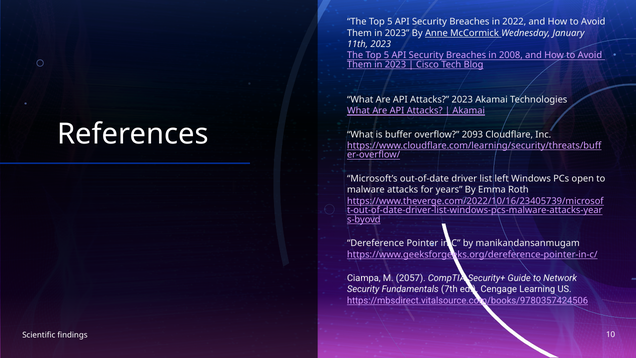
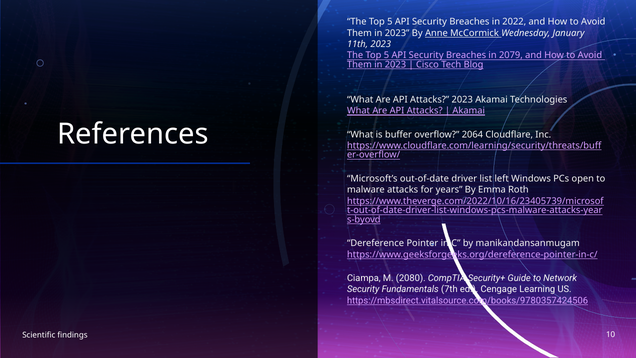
2008: 2008 -> 2079
2093: 2093 -> 2064
2057: 2057 -> 2080
